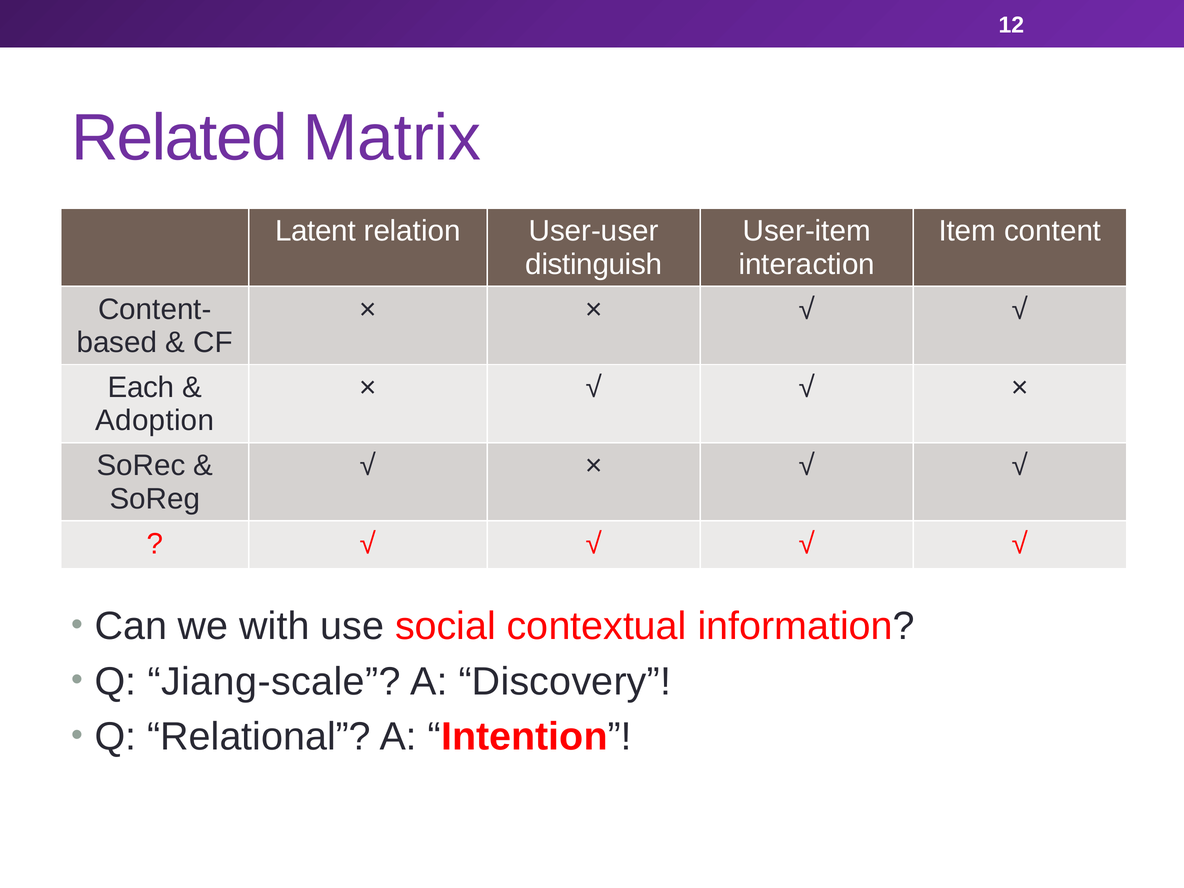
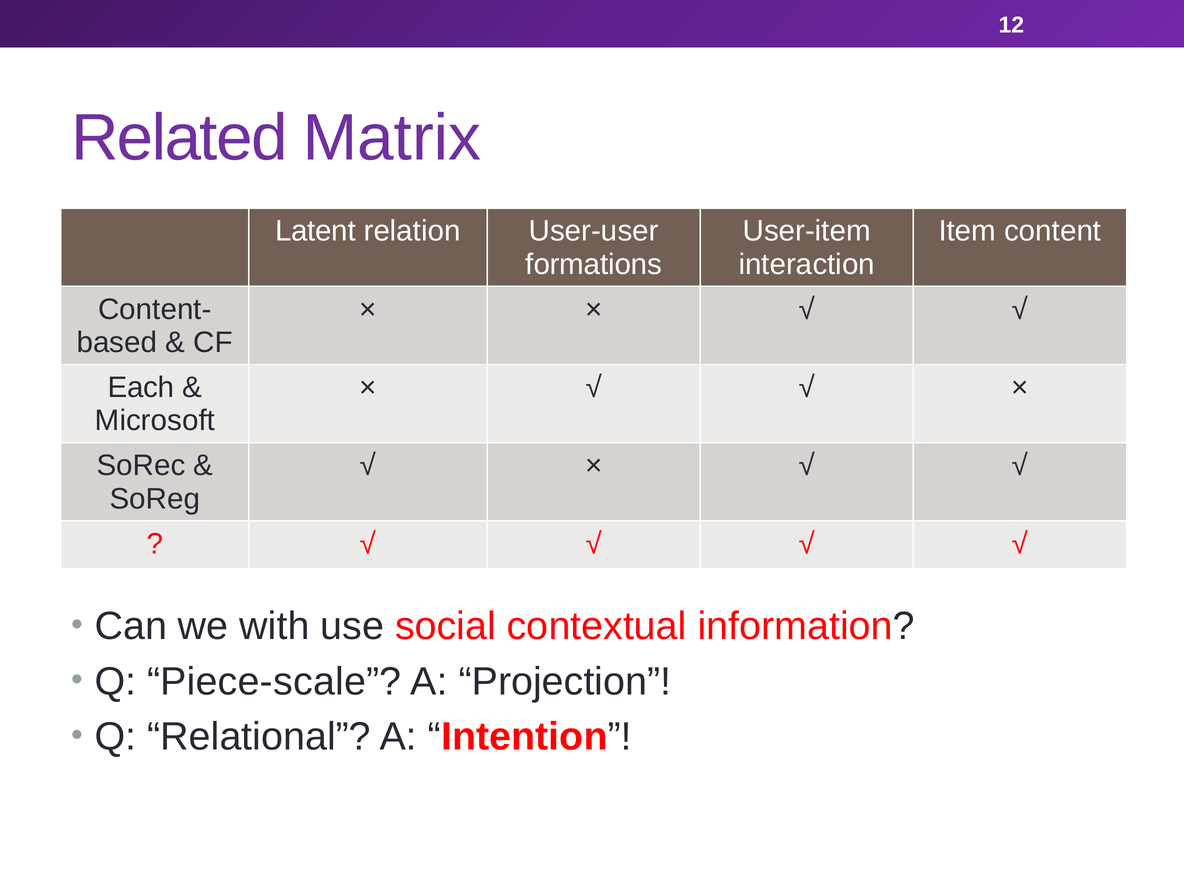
distinguish: distinguish -> formations
Adoption: Adoption -> Microsoft
Jiang-scale: Jiang-scale -> Piece-scale
Discovery: Discovery -> Projection
